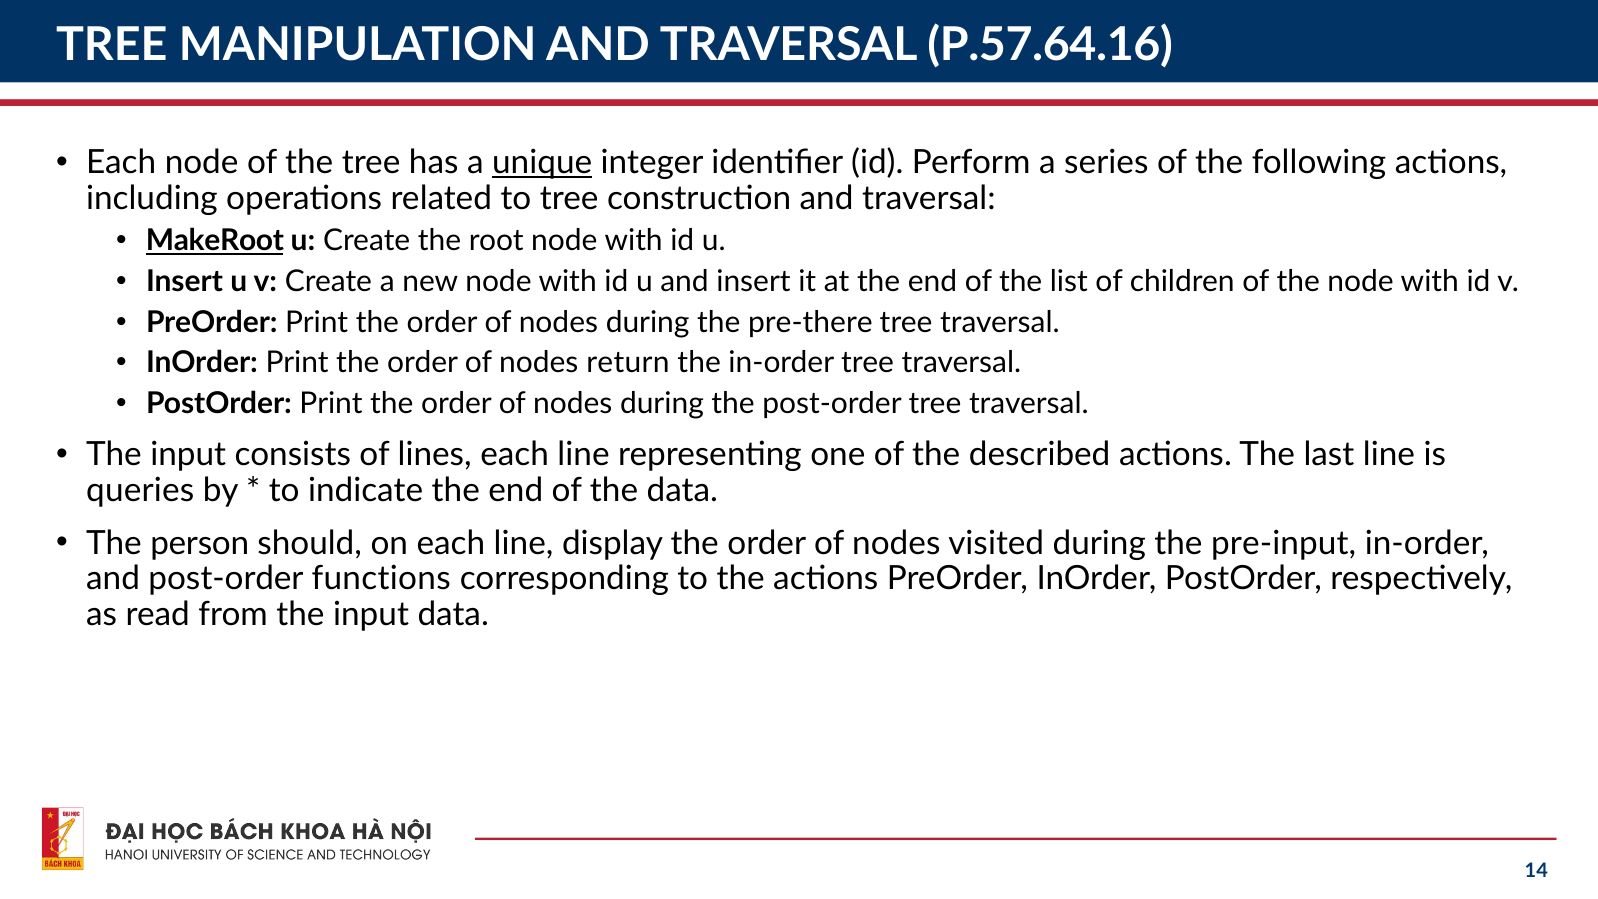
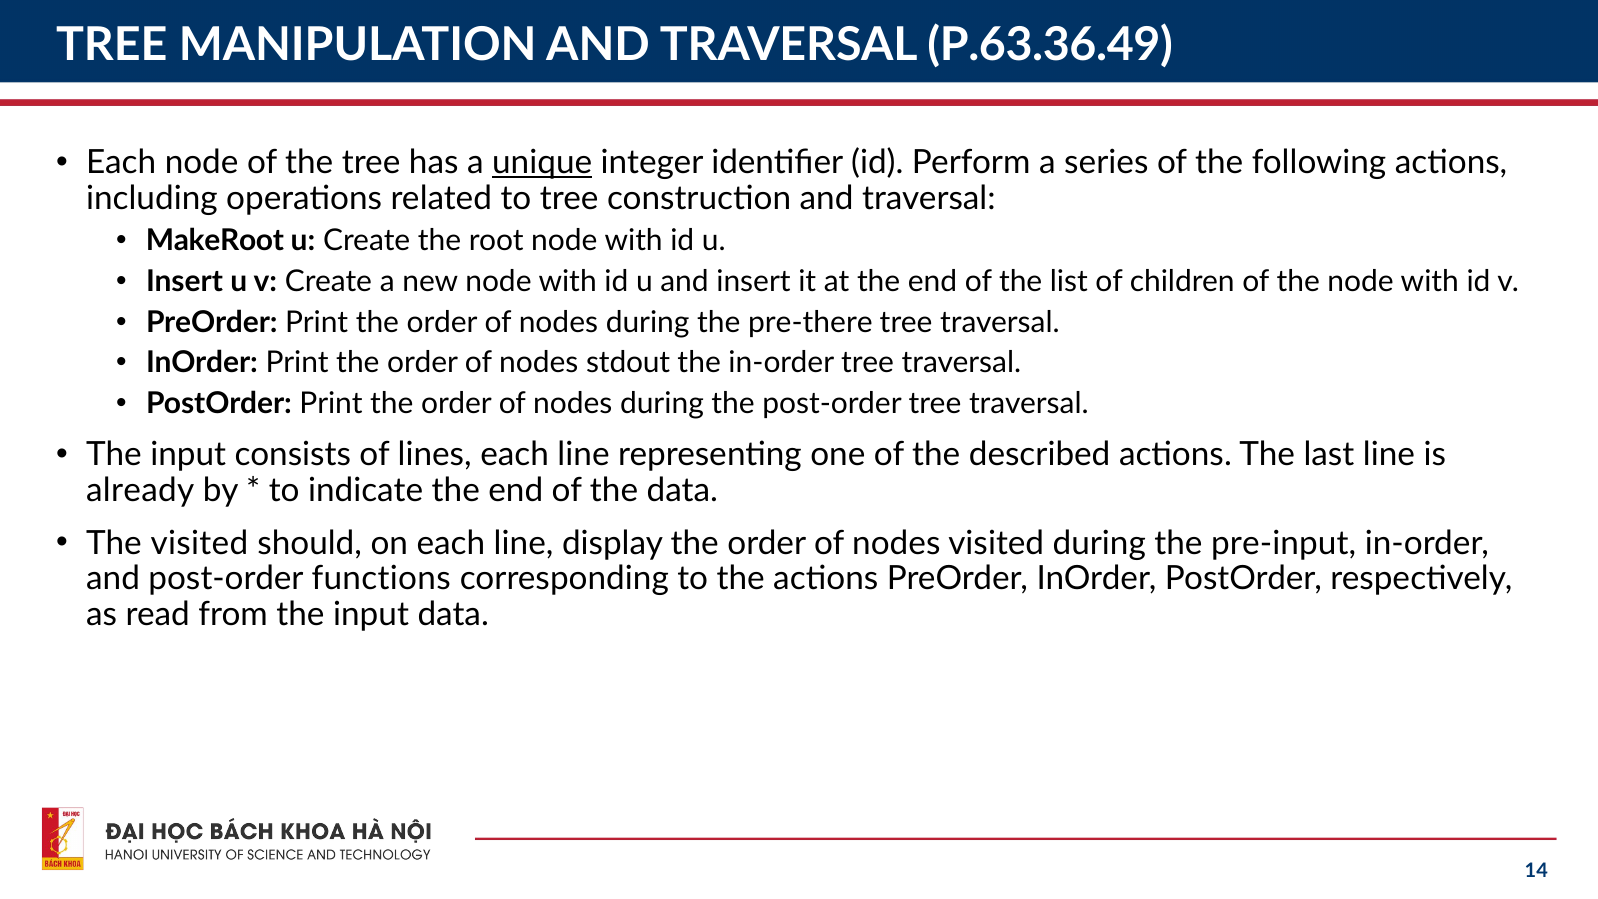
P.57.64.16: P.57.64.16 -> P.63.36.49
MakeRoot underline: present -> none
return: return -> stdout
queries: queries -> already
The person: person -> visited
